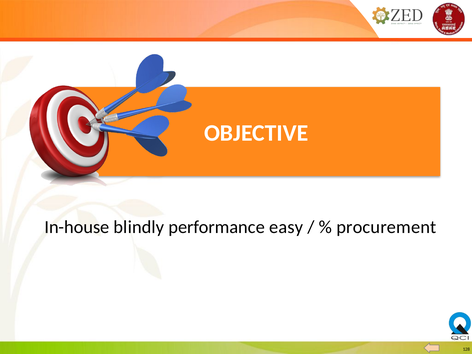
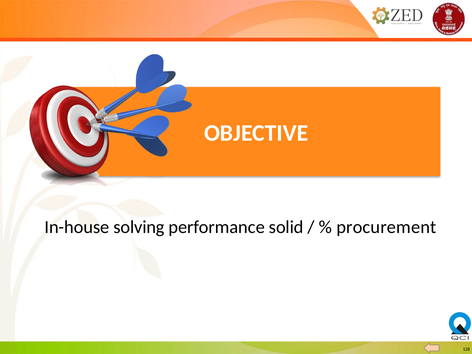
blindly: blindly -> solving
easy: easy -> solid
